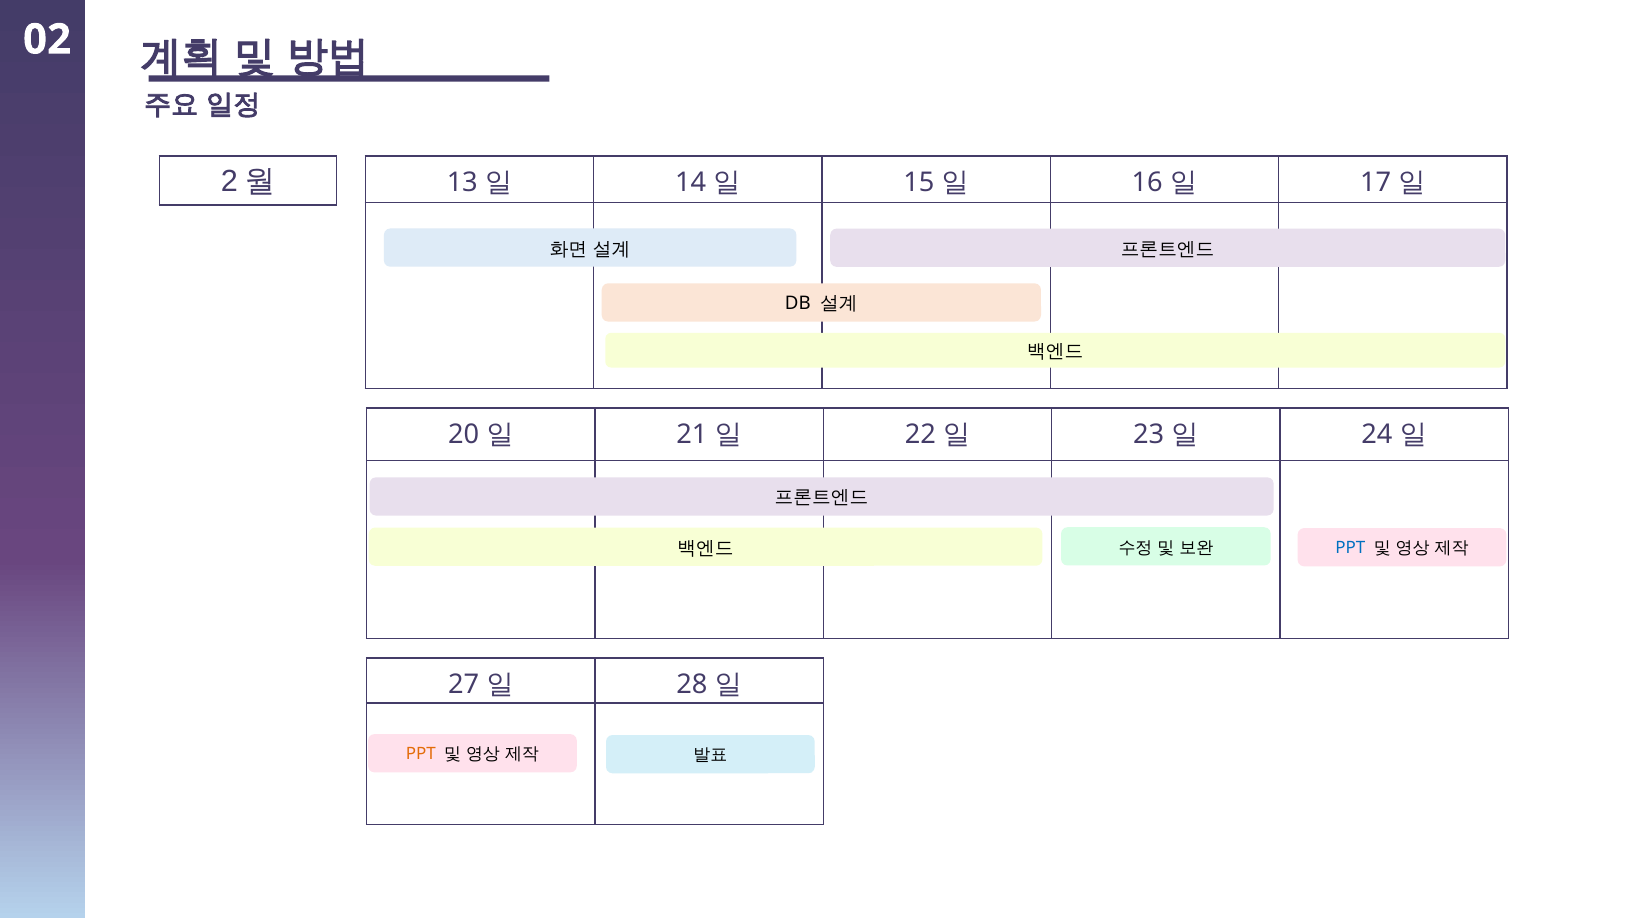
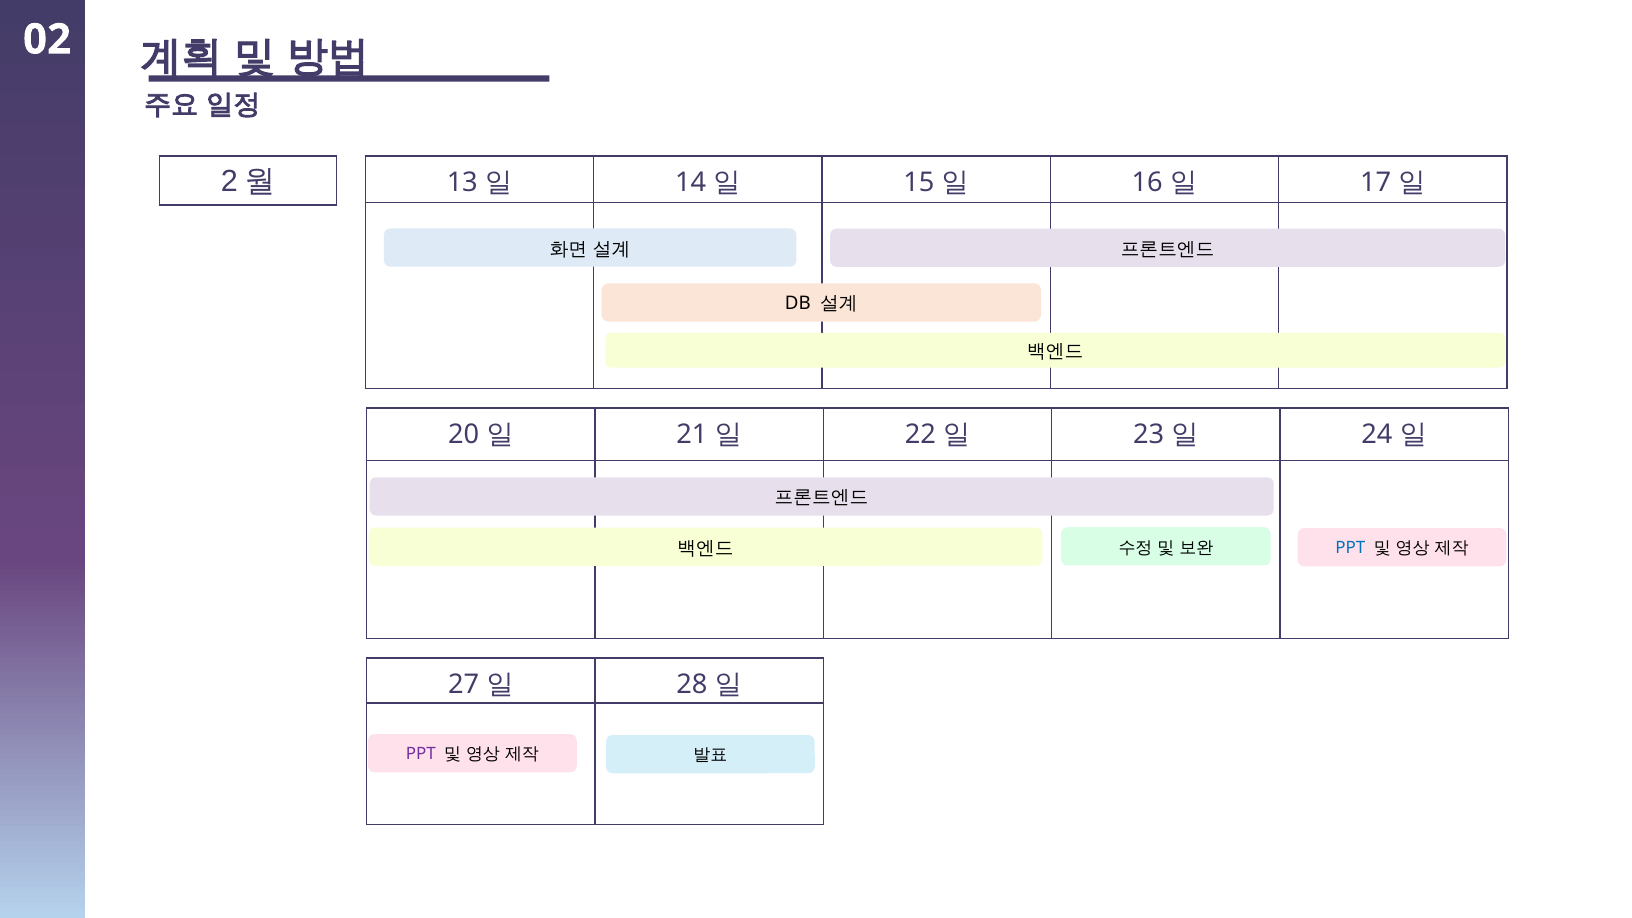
PPT at (421, 754) colour: orange -> purple
